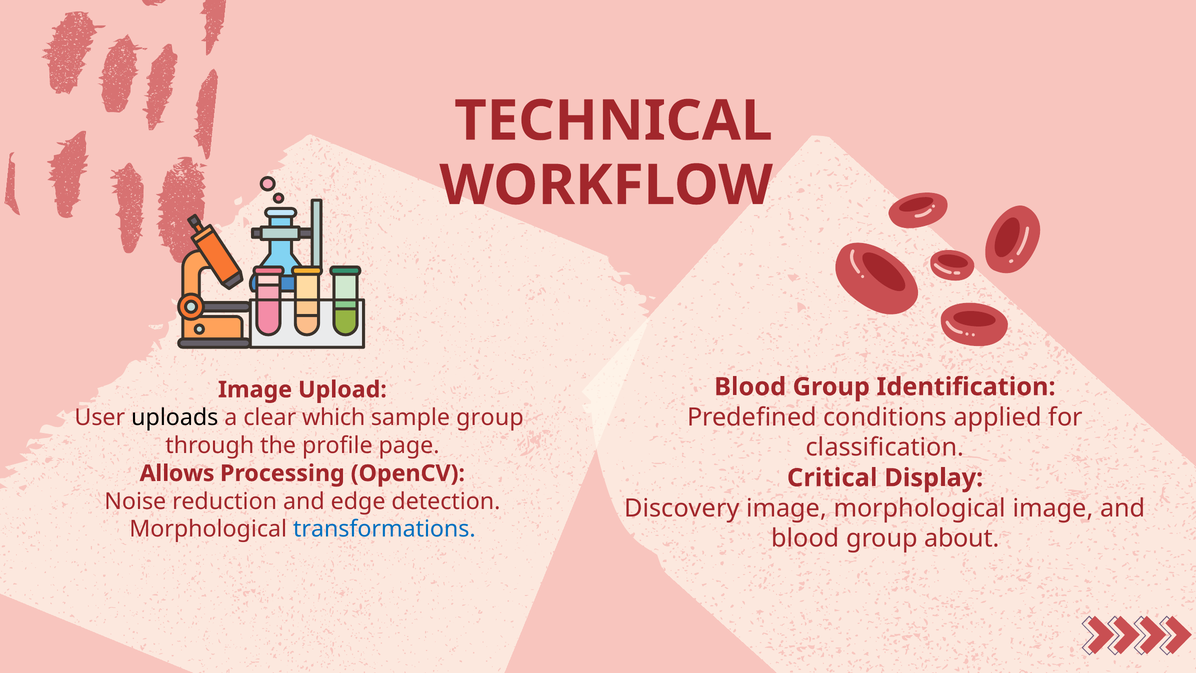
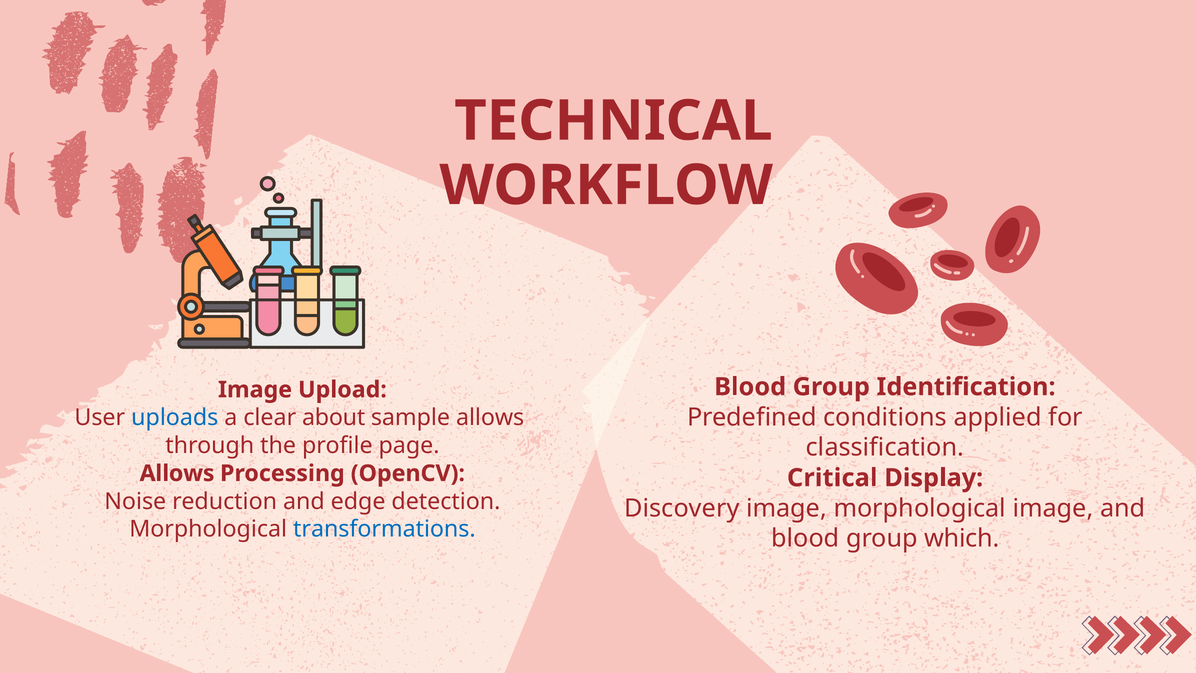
uploads colour: black -> blue
which: which -> about
sample group: group -> allows
about: about -> which
